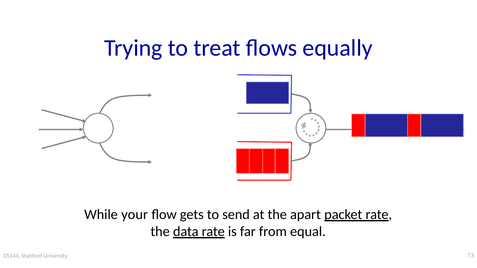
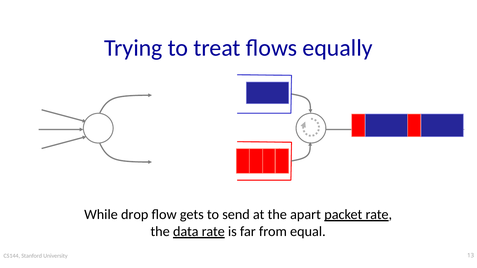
your: your -> drop
